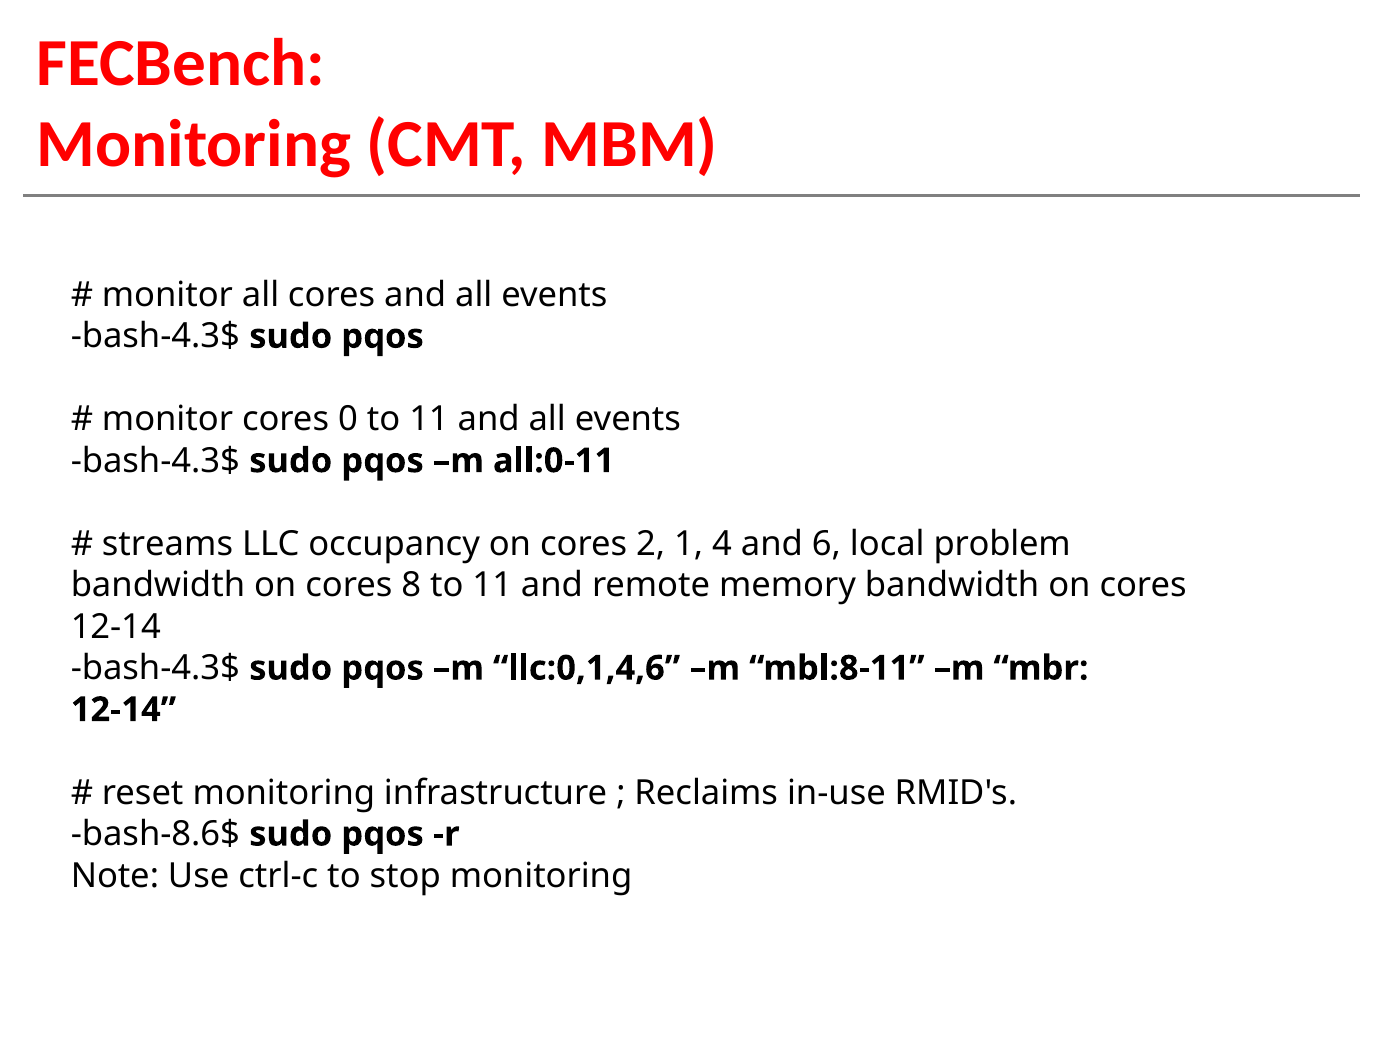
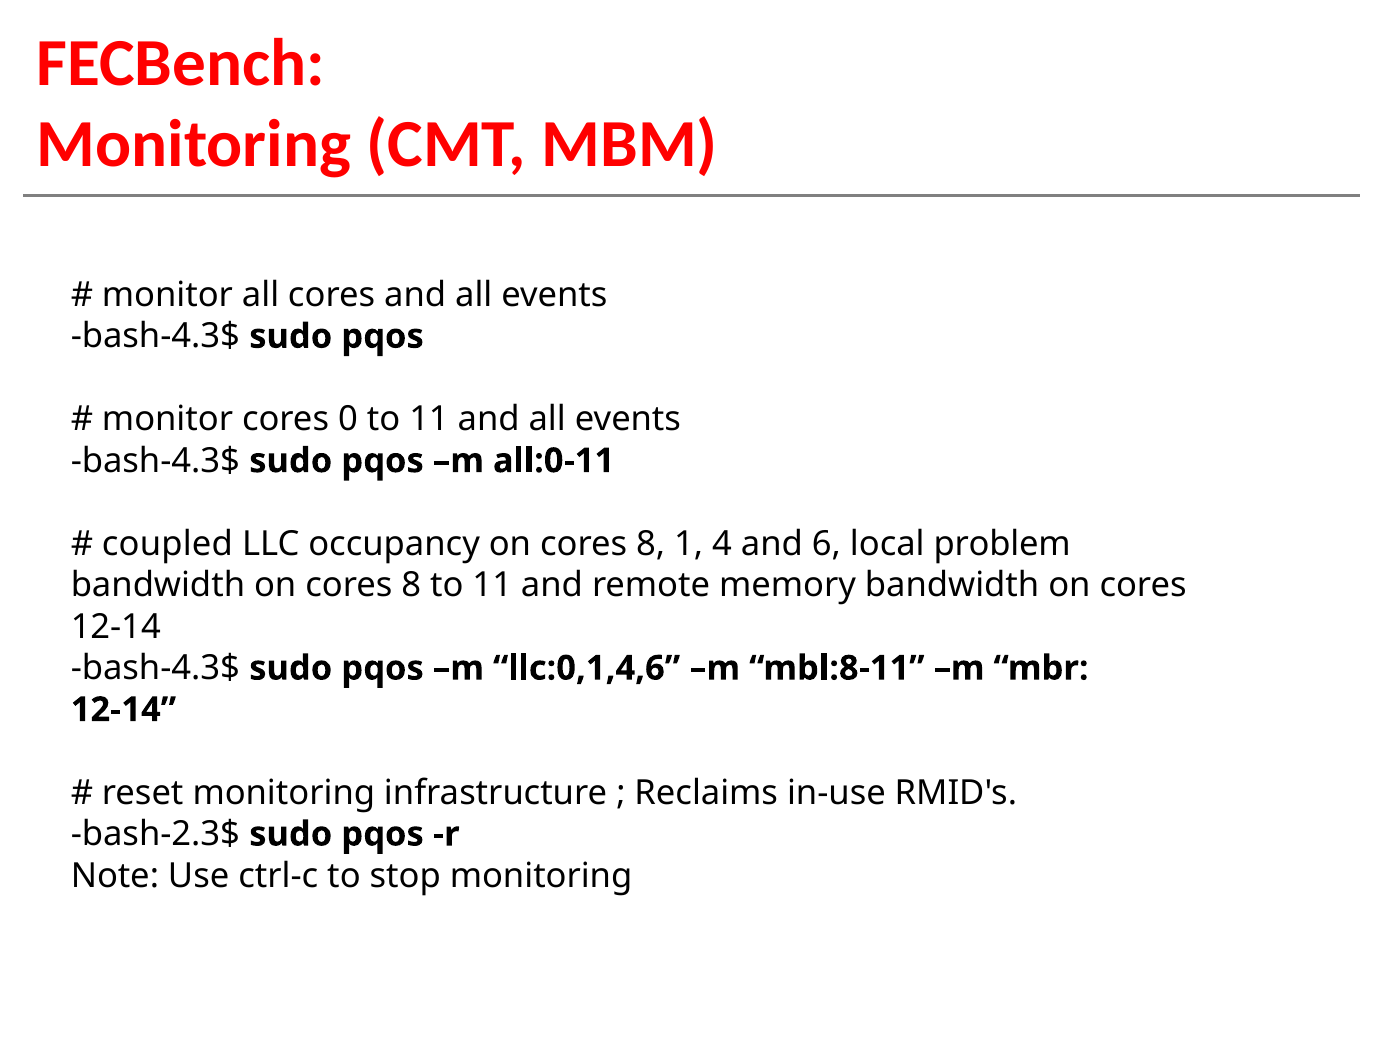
streams: streams -> coupled
occupancy on cores 2: 2 -> 8
bash-8.6$: bash-8.6$ -> bash-2.3$
